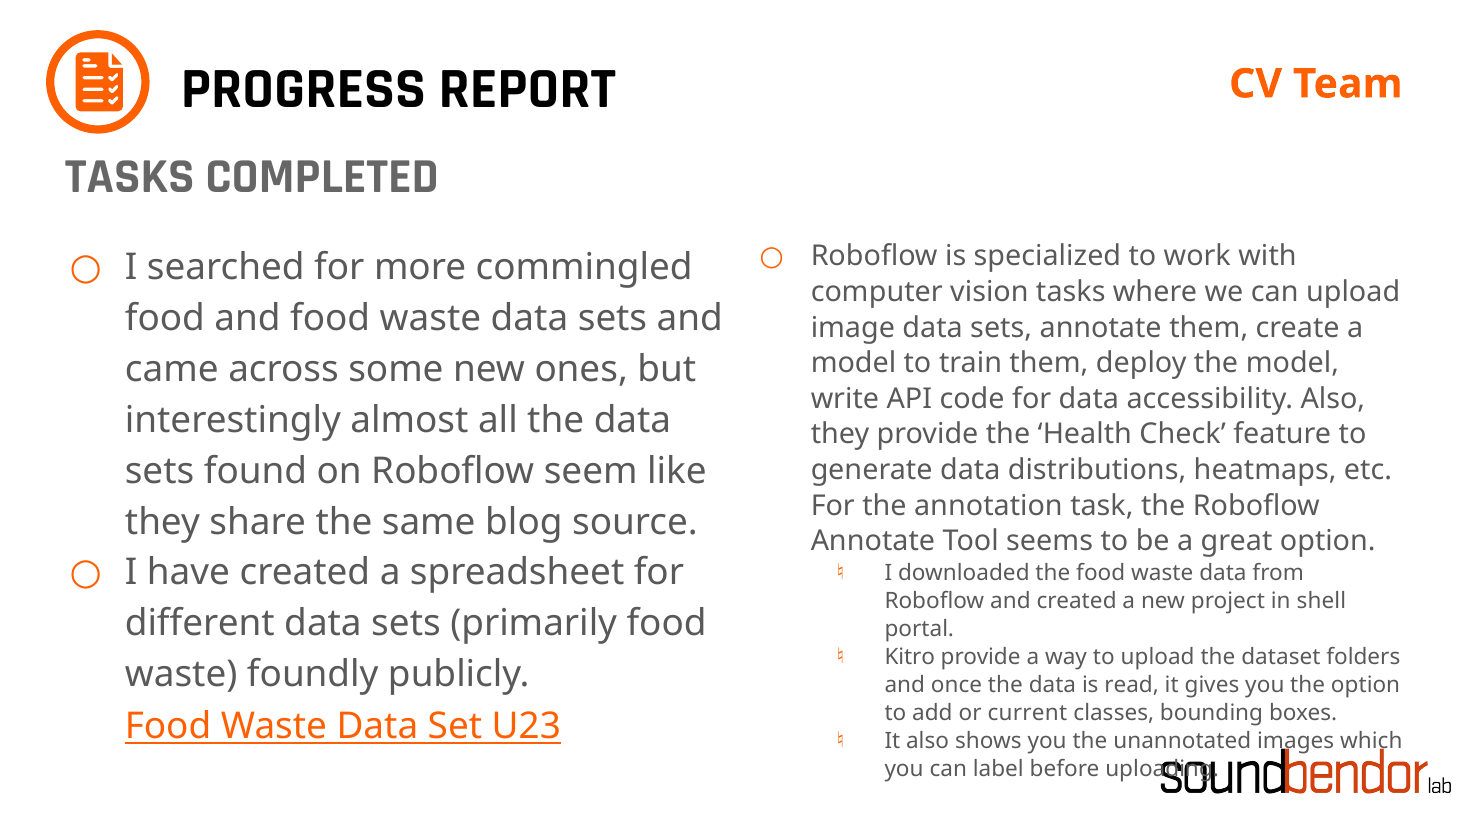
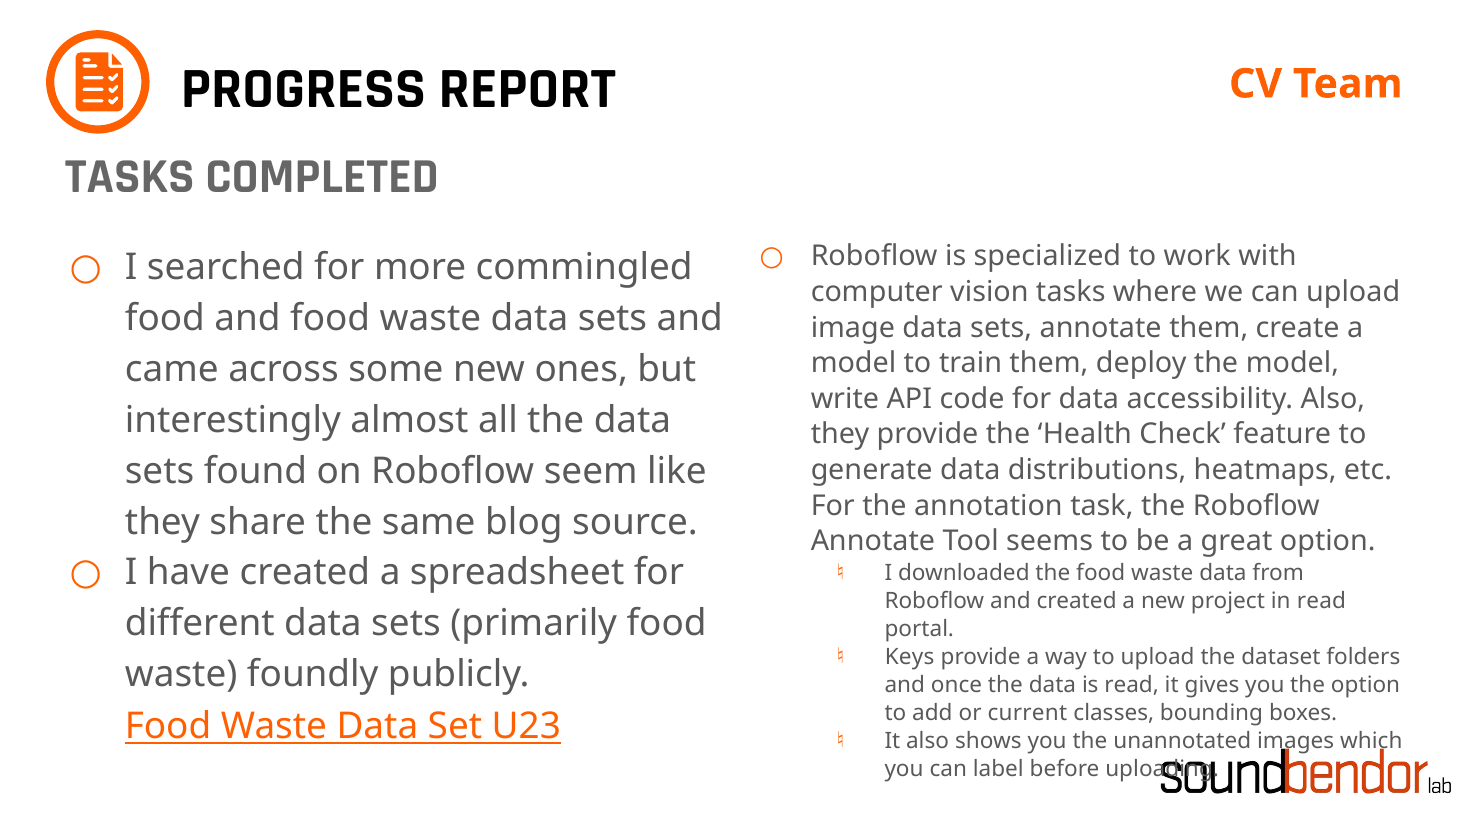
in shell: shell -> read
Kitro: Kitro -> Keys
